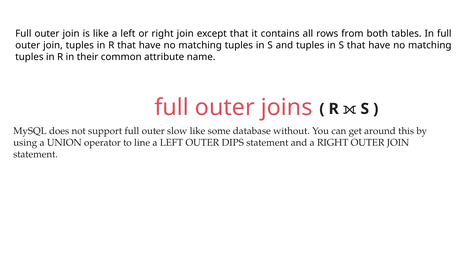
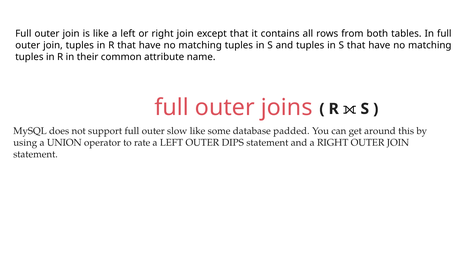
without: without -> padded
line: line -> rate
